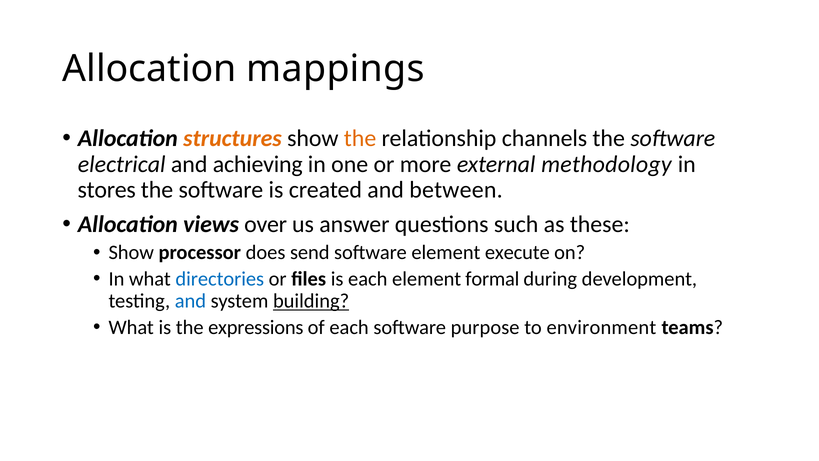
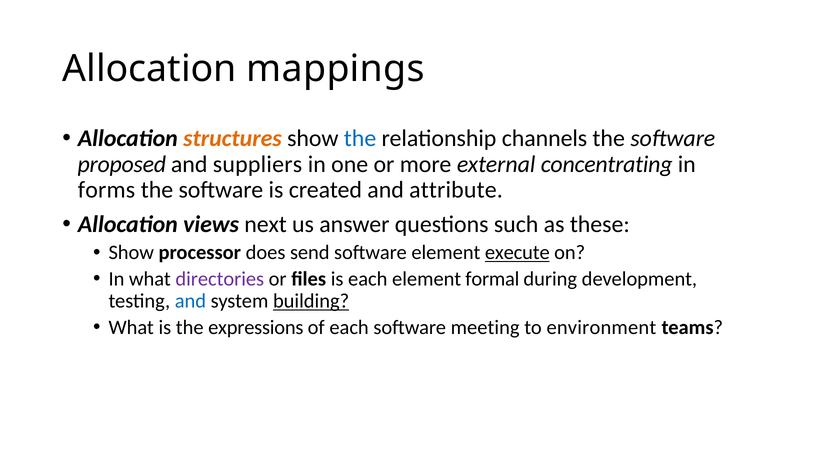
the at (360, 138) colour: orange -> blue
electrical: electrical -> proposed
achieving: achieving -> suppliers
methodology: methodology -> concentrating
stores: stores -> forms
between: between -> attribute
over: over -> next
execute underline: none -> present
directories colour: blue -> purple
purpose: purpose -> meeting
